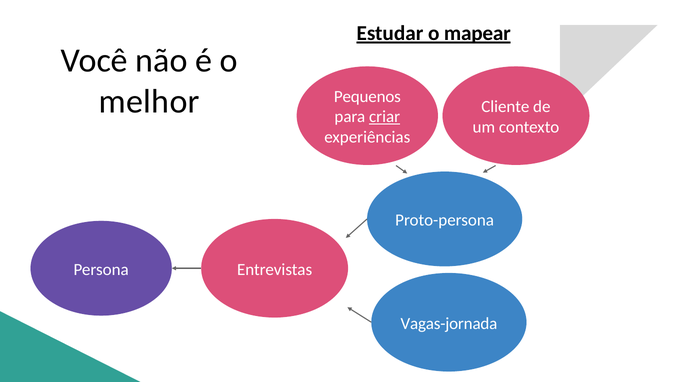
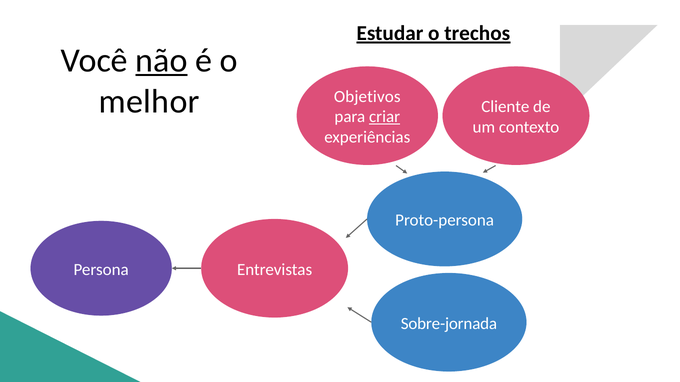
mapear: mapear -> trechos
não underline: none -> present
Pequenos: Pequenos -> Objetivos
Vagas-jornada: Vagas-jornada -> Sobre-jornada
